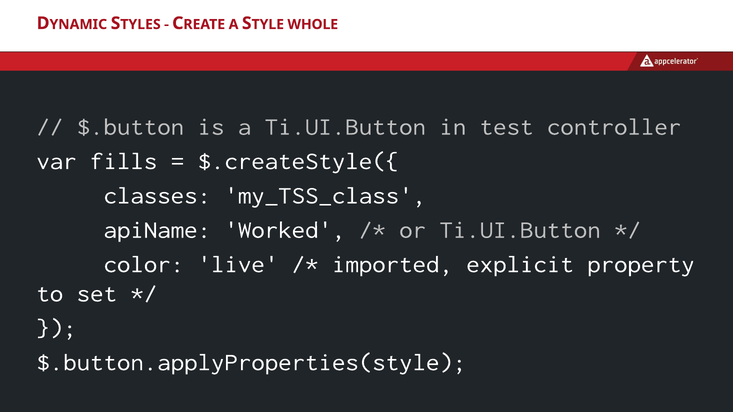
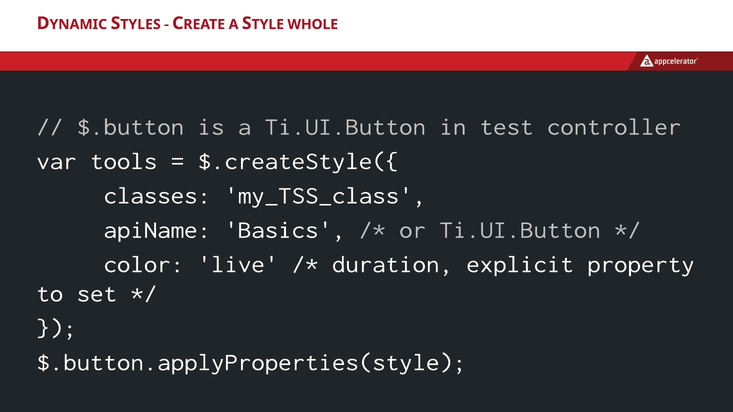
fills: fills -> tools
Worked: Worked -> Basics
imported: imported -> duration
